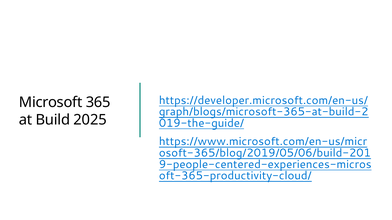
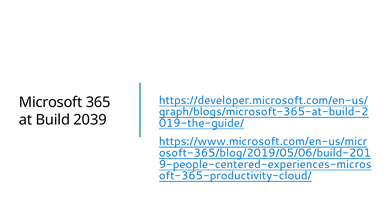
2025: 2025 -> 2039
